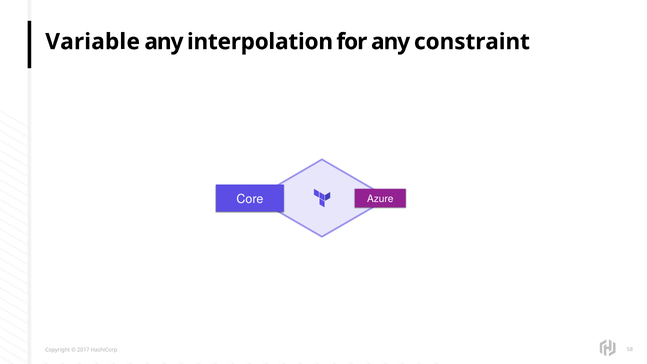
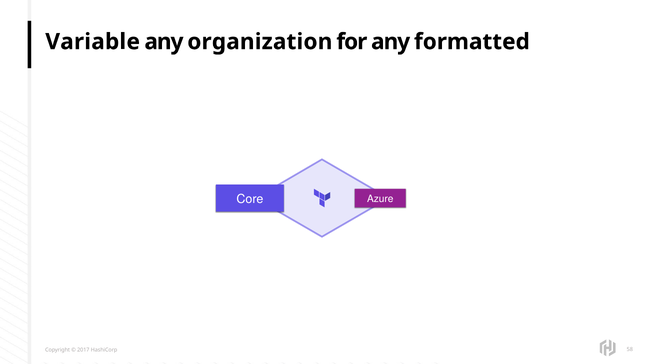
interpolation: interpolation -> organization
constraint: constraint -> formatted
